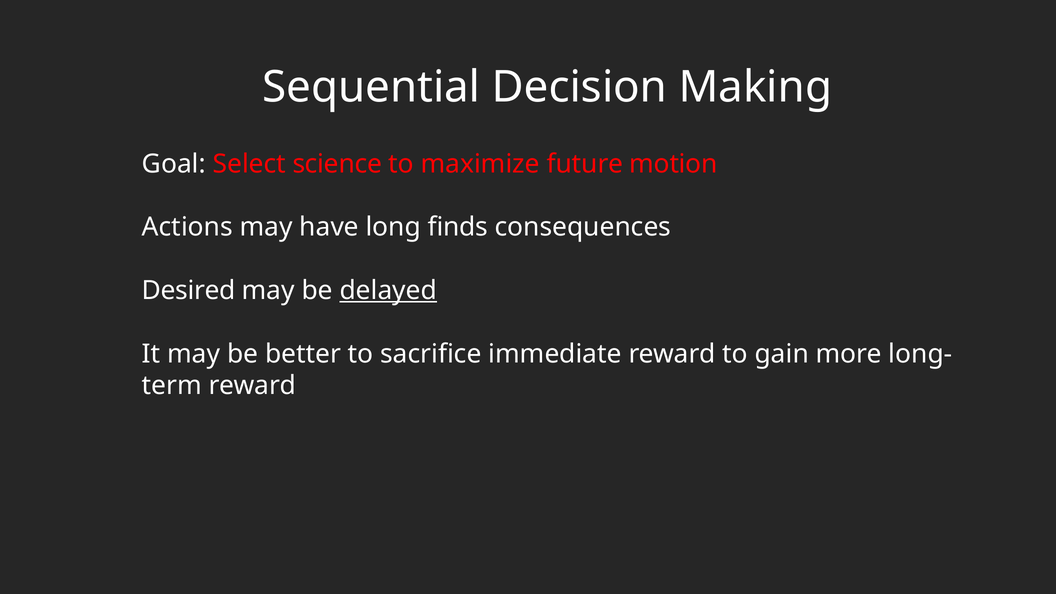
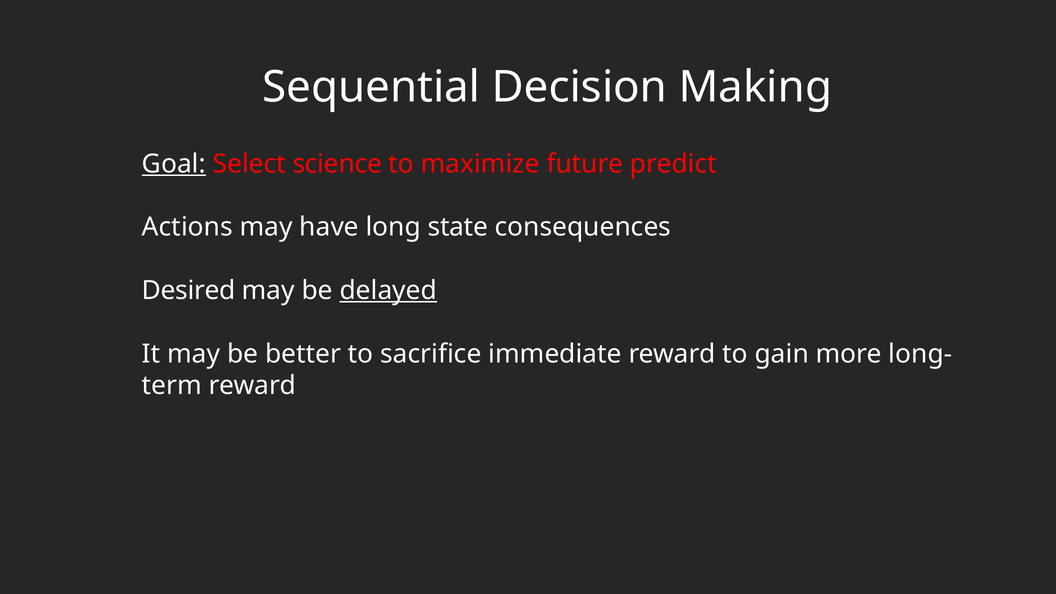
Goal underline: none -> present
motion: motion -> predict
finds: finds -> state
